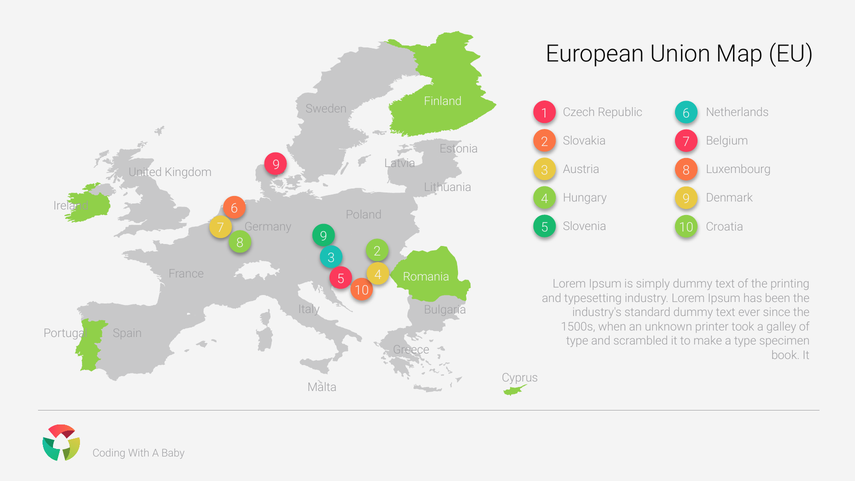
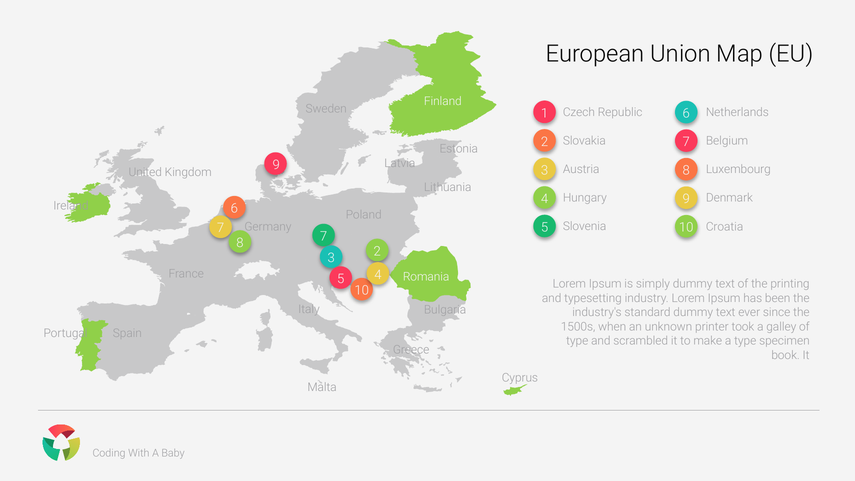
9 at (324, 236): 9 -> 7
